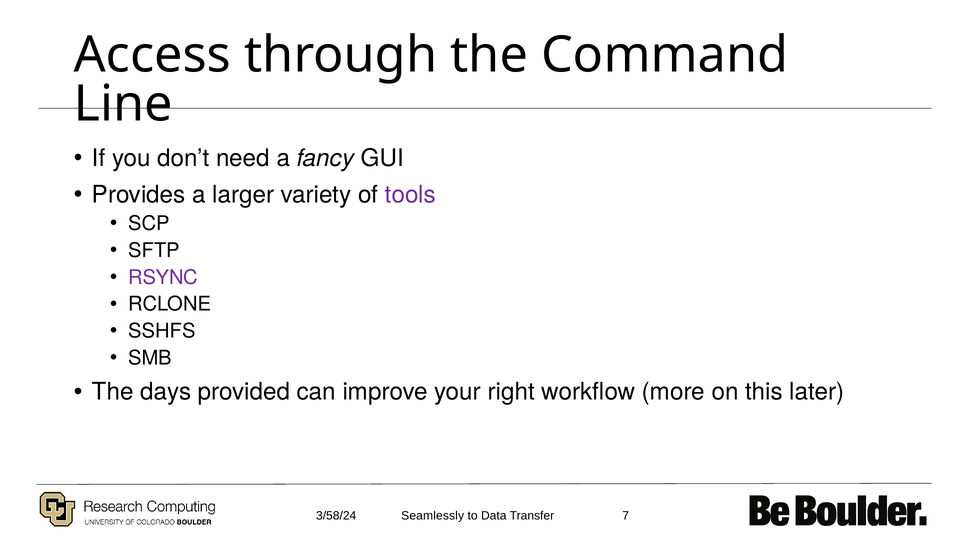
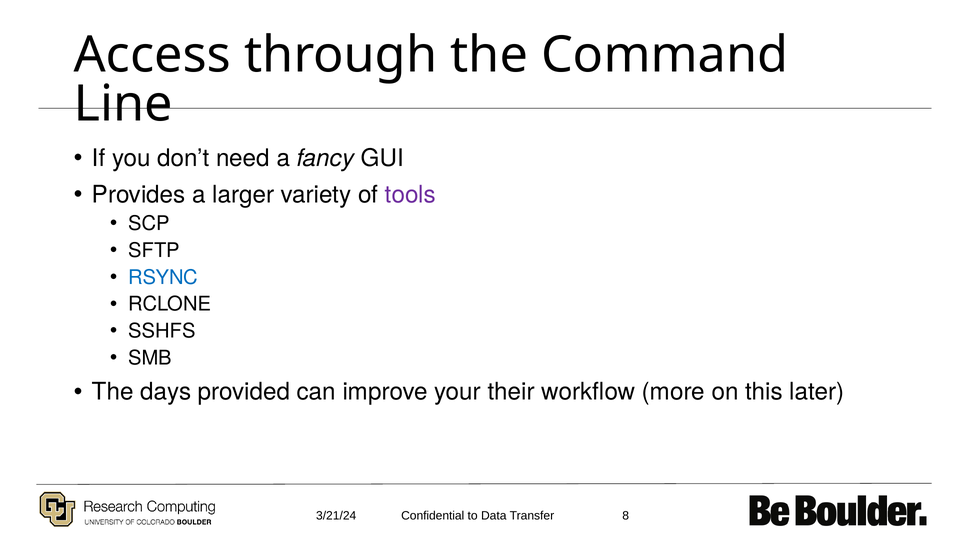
RSYNC colour: purple -> blue
right: right -> their
3/58/24: 3/58/24 -> 3/21/24
Seamlessly: Seamlessly -> Confidential
7: 7 -> 8
